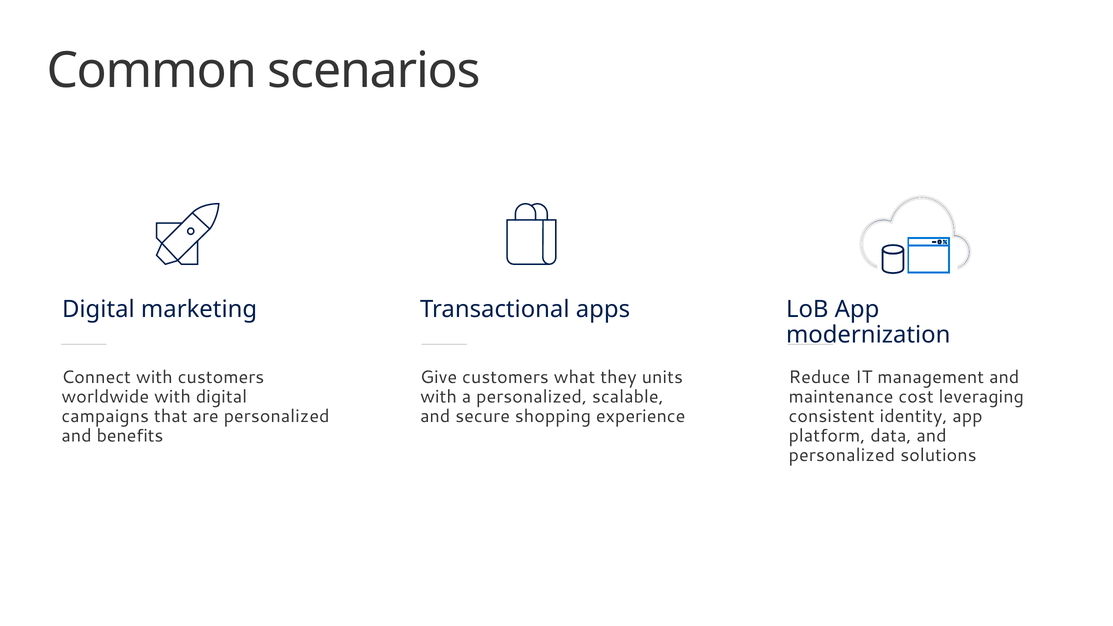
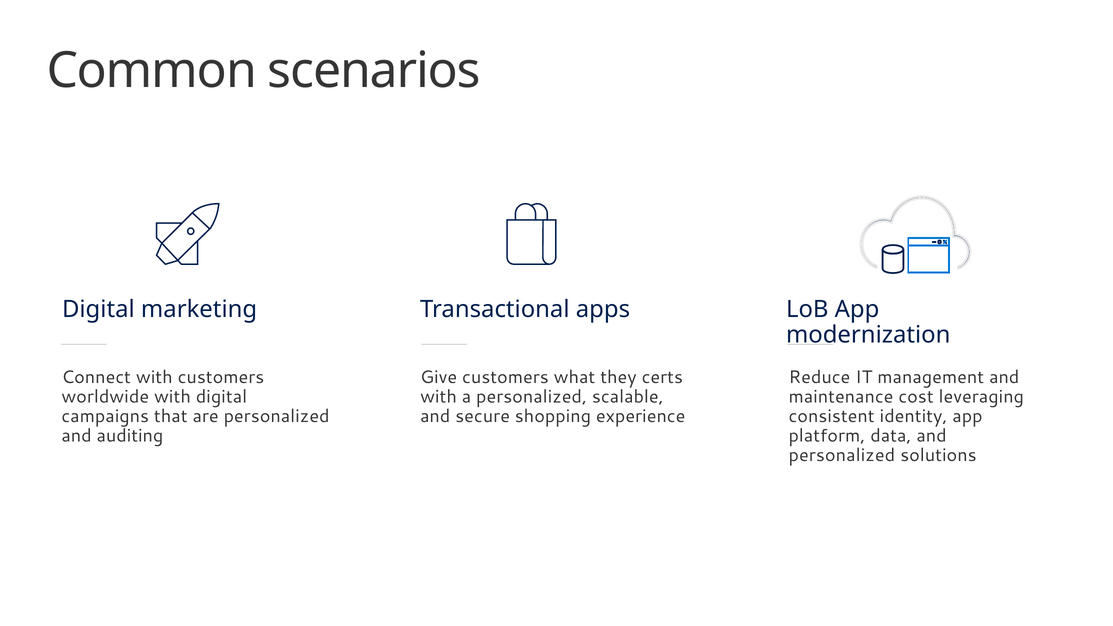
units: units -> certs
benefits: benefits -> auditing
